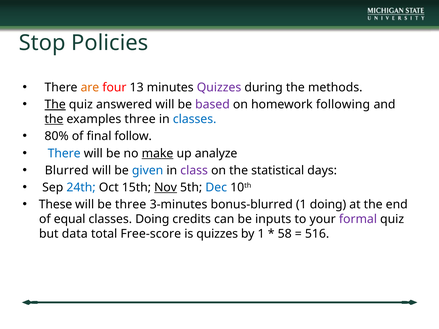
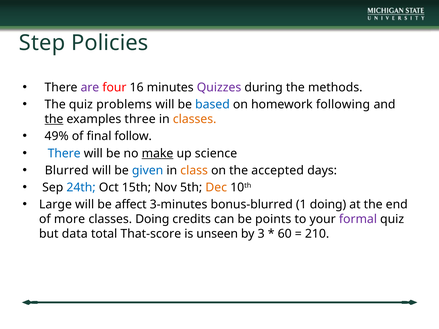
Stop: Stop -> Step
are colour: orange -> purple
13: 13 -> 16
The at (55, 105) underline: present -> none
answered: answered -> problems
based colour: purple -> blue
classes at (195, 119) colour: blue -> orange
80%: 80% -> 49%
analyze: analyze -> science
class colour: purple -> orange
statistical: statistical -> accepted
Nov underline: present -> none
Dec colour: blue -> orange
These: These -> Large
be three: three -> affect
equal: equal -> more
inputs: inputs -> points
Free-score: Free-score -> That-score
is quizzes: quizzes -> unseen
by 1: 1 -> 3
58: 58 -> 60
516: 516 -> 210
